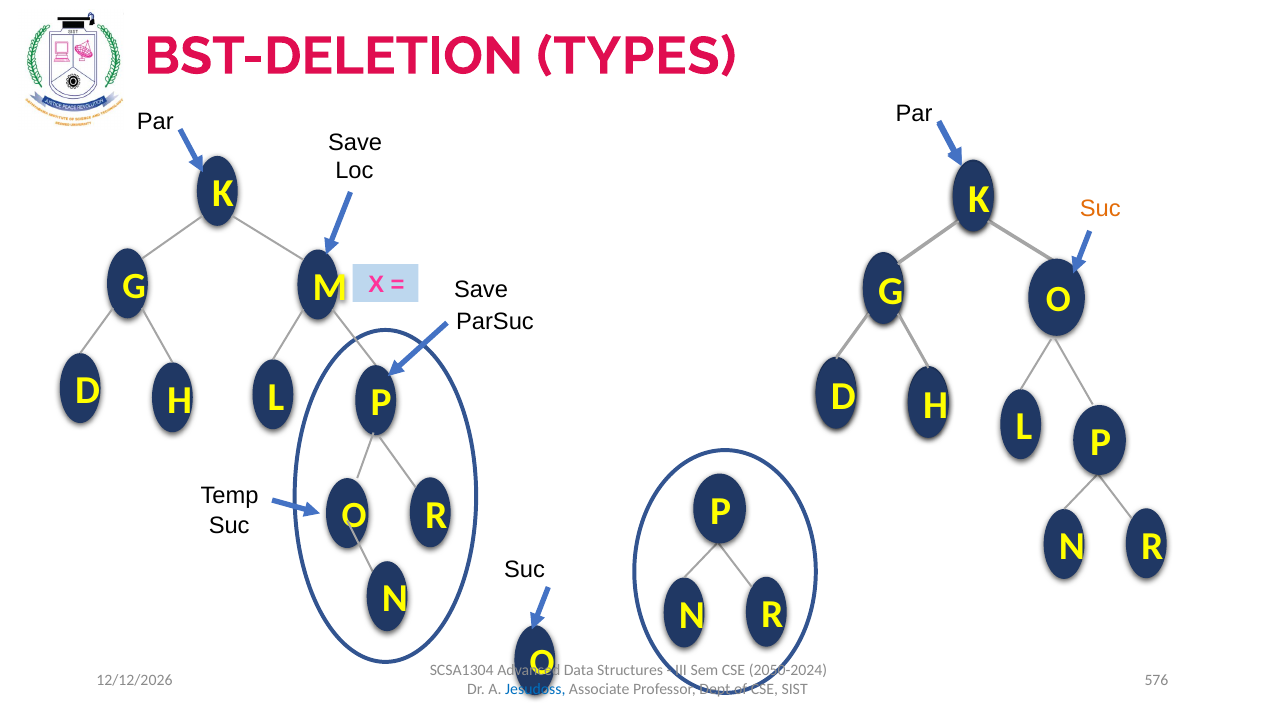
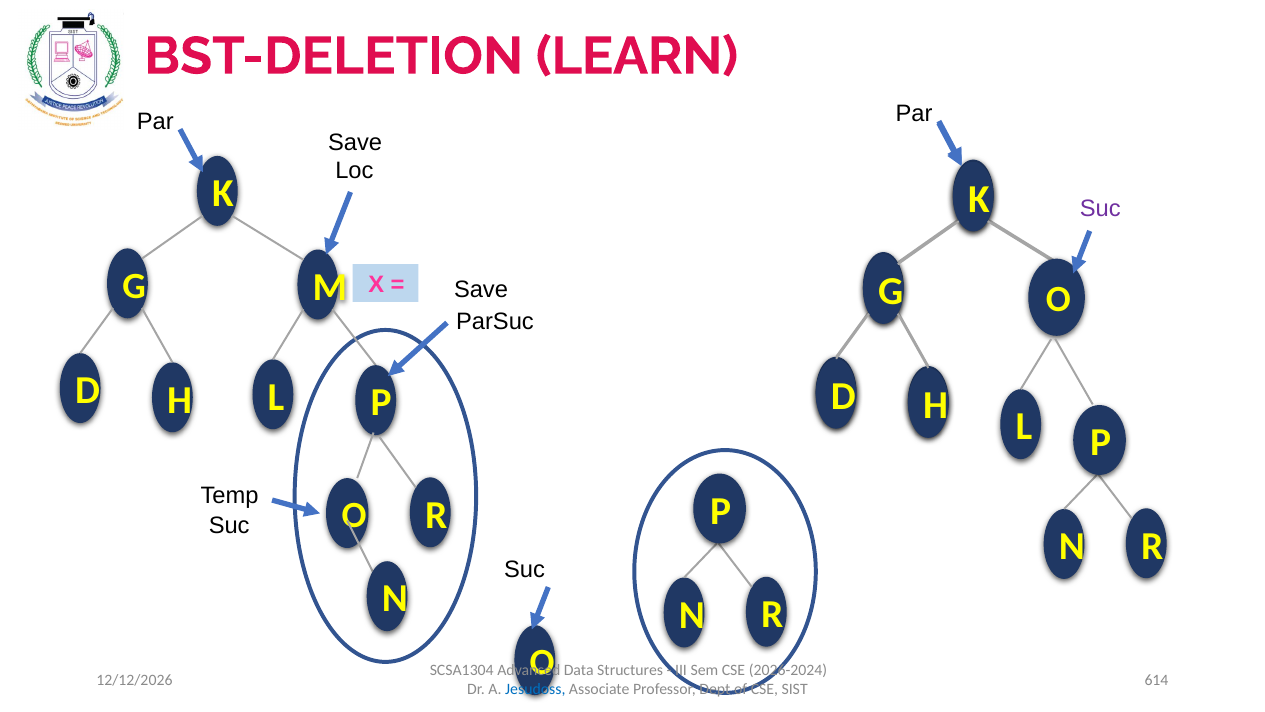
TYPES: TYPES -> LEARN
Suc at (1100, 208) colour: orange -> purple
2050-2024: 2050-2024 -> 2026-2024
576: 576 -> 614
